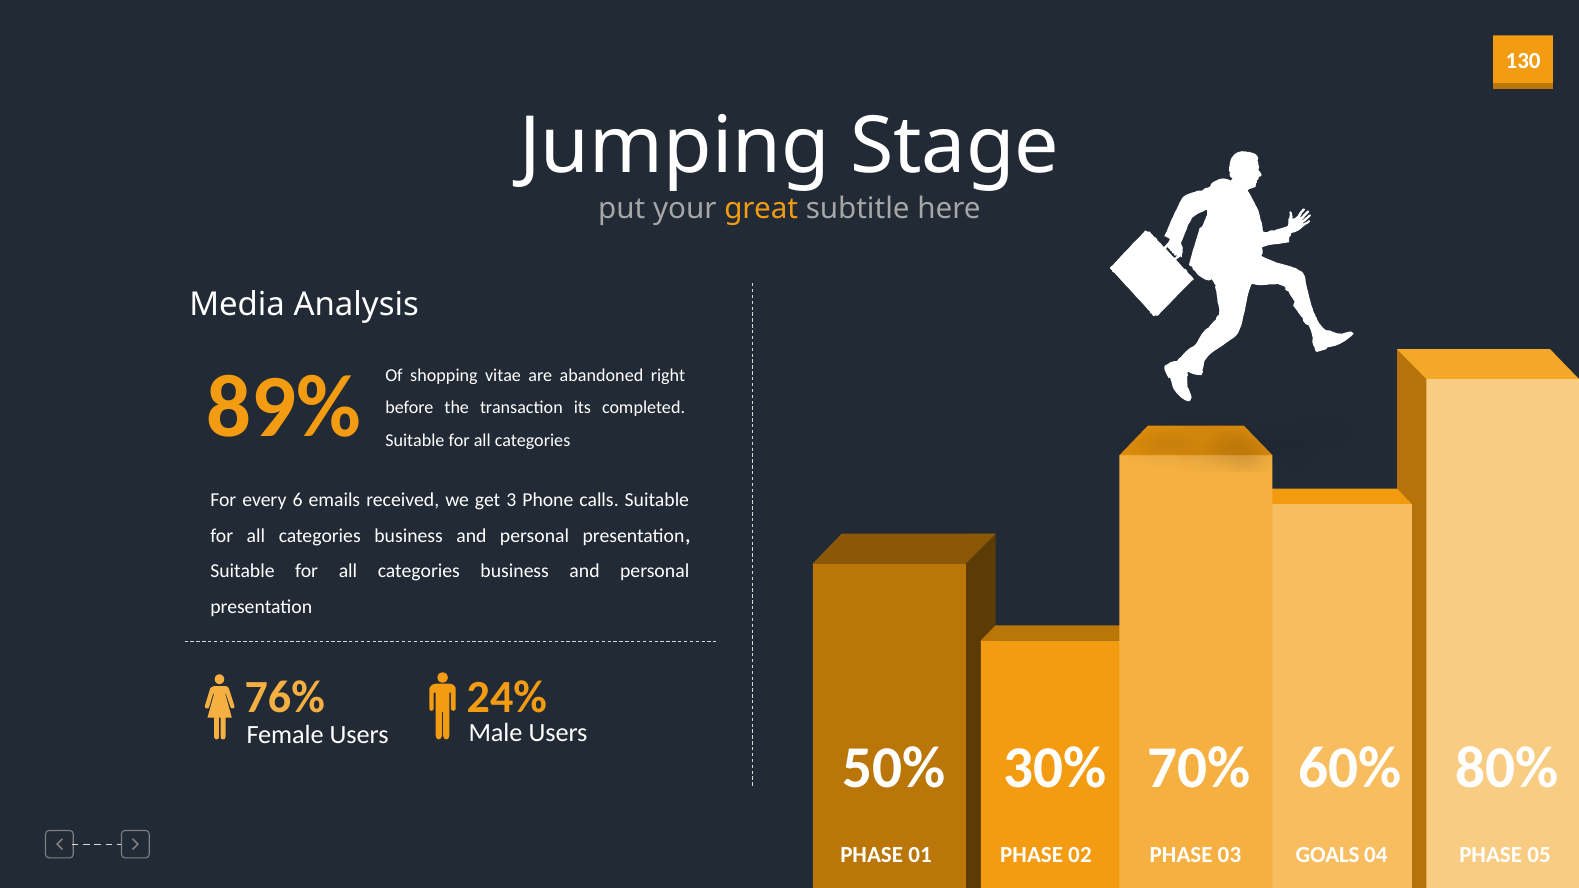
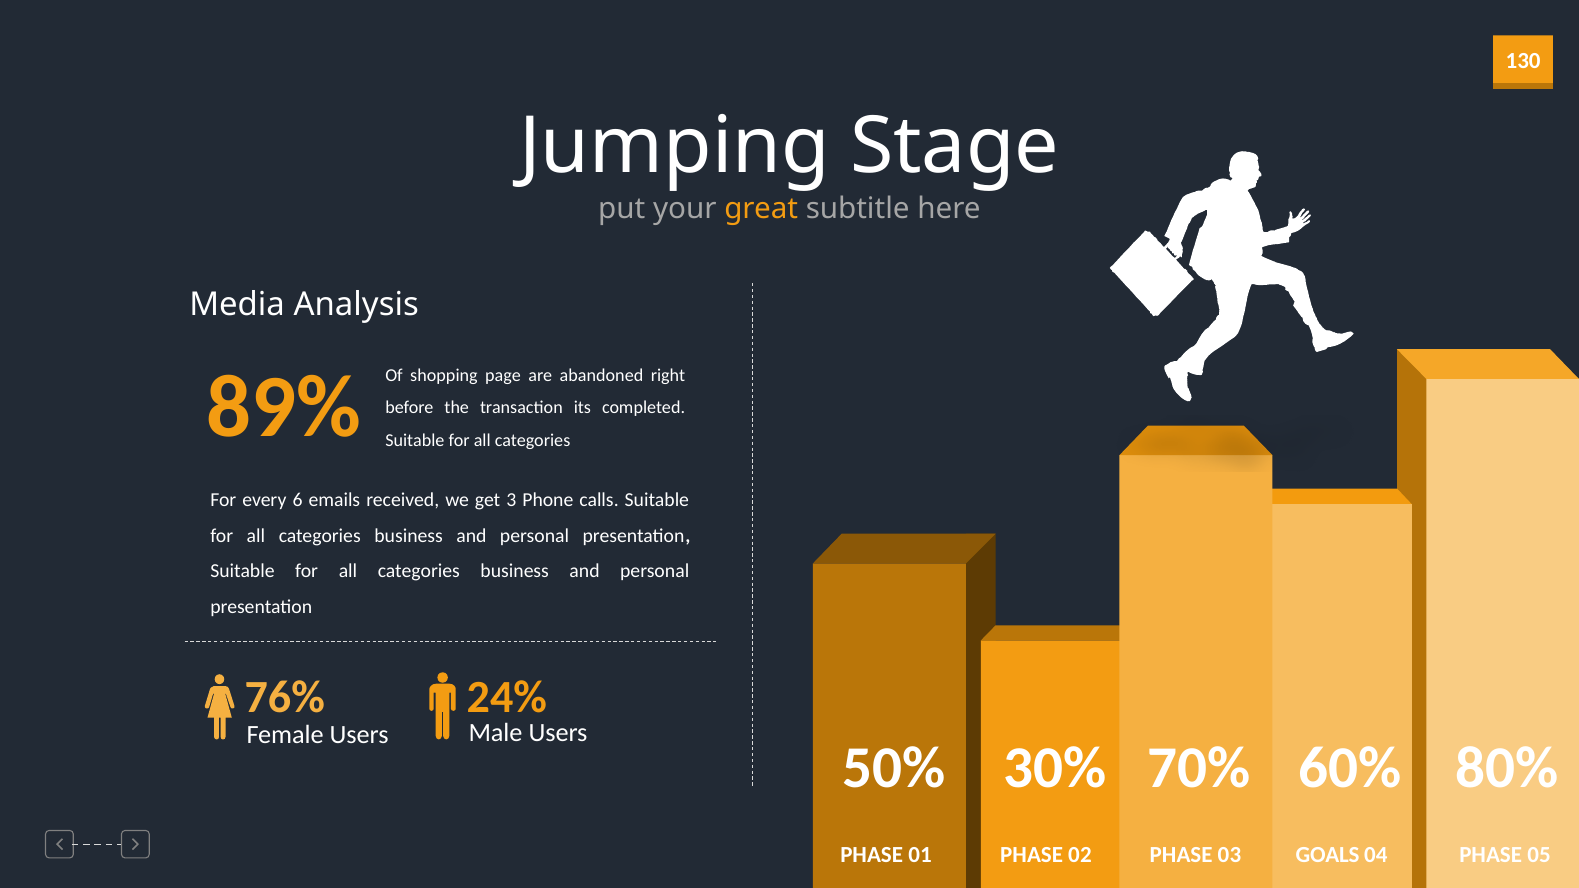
vitae: vitae -> page
